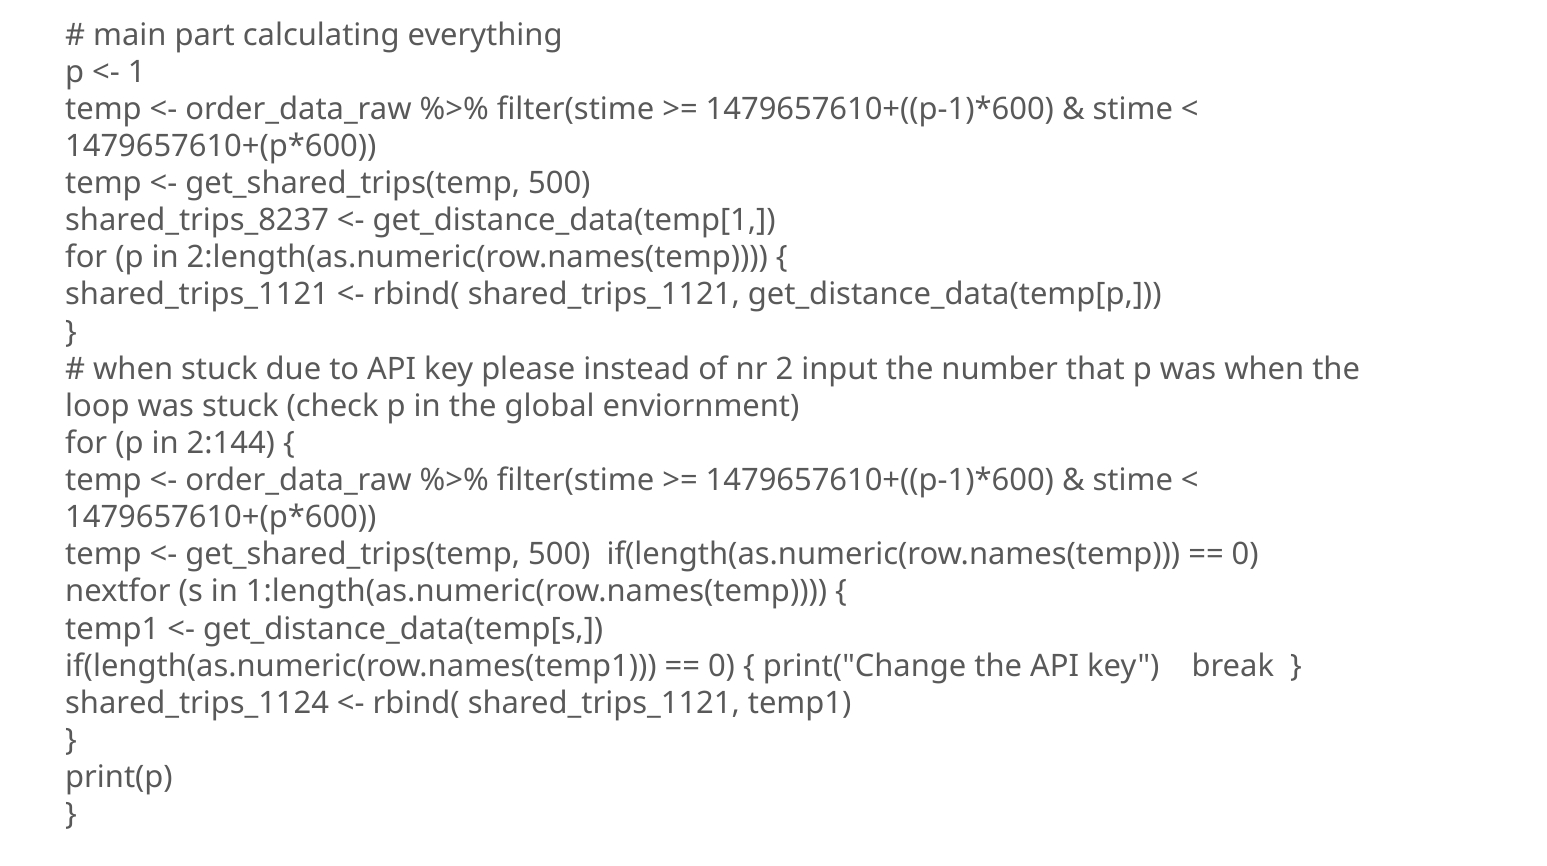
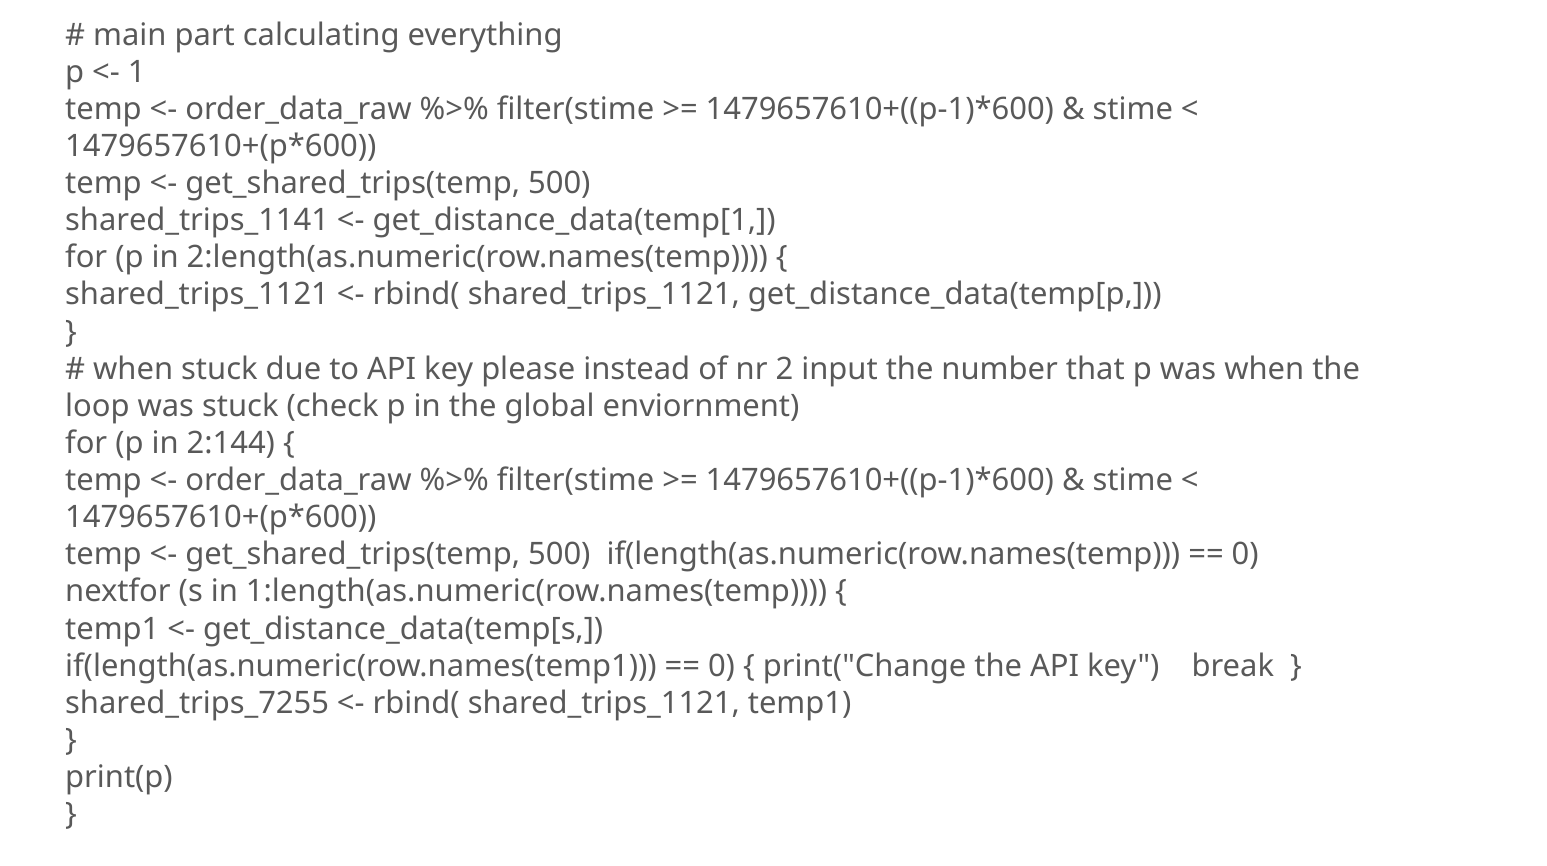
shared_trips_8237: shared_trips_8237 -> shared_trips_1141
shared_trips_1124: shared_trips_1124 -> shared_trips_7255
